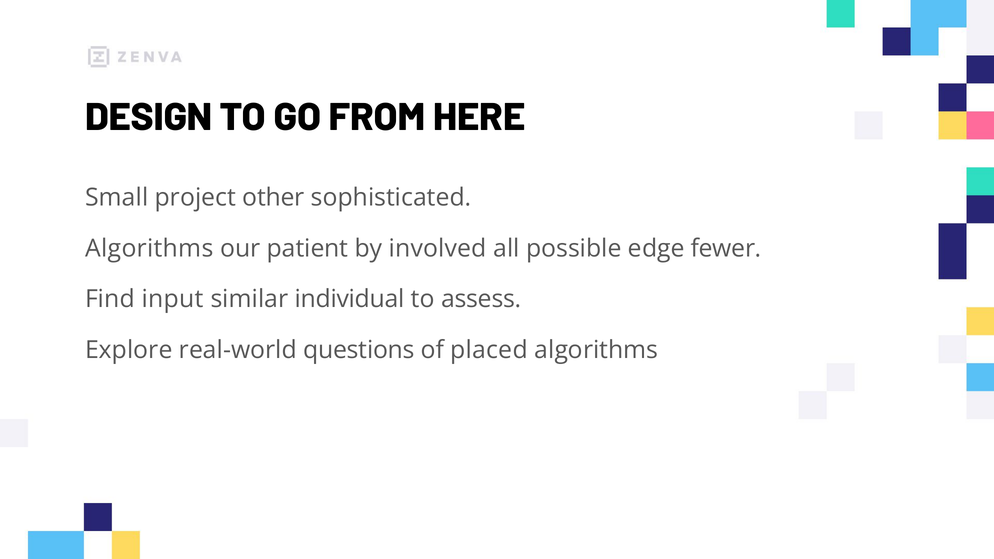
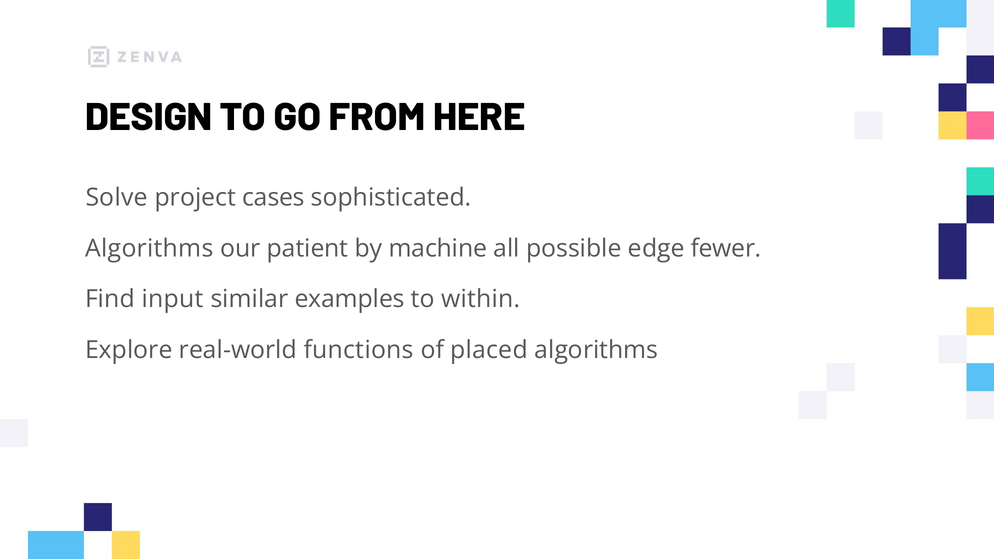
Small: Small -> Solve
other: other -> cases
involved: involved -> machine
individual: individual -> examples
assess: assess -> within
questions: questions -> functions
